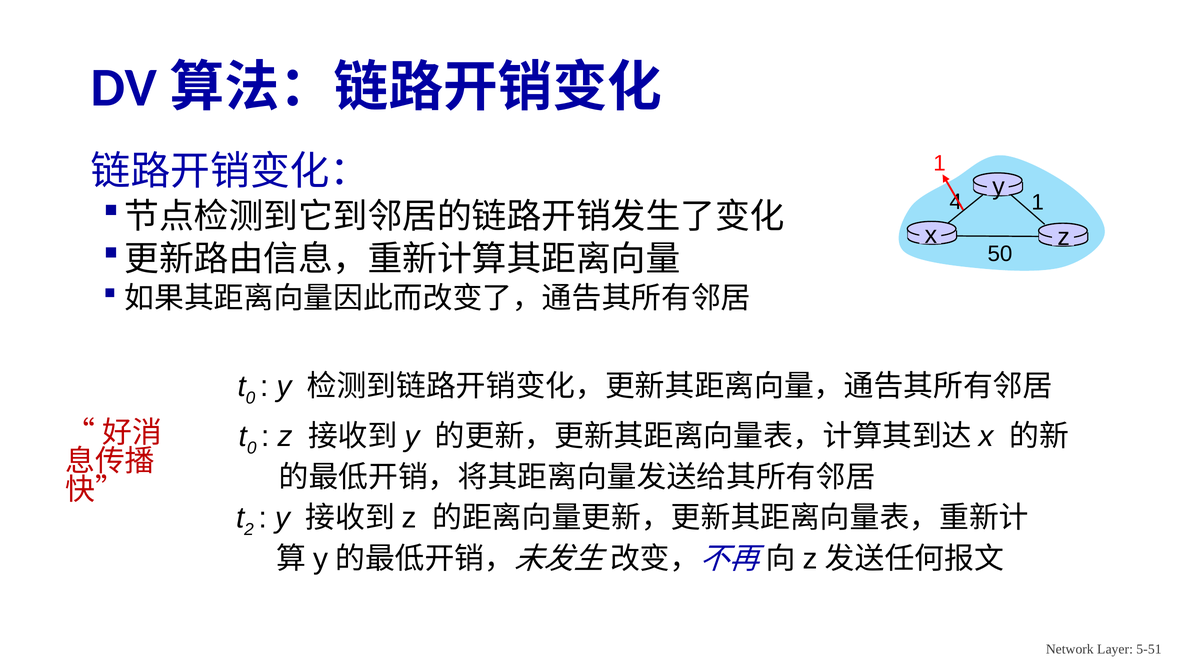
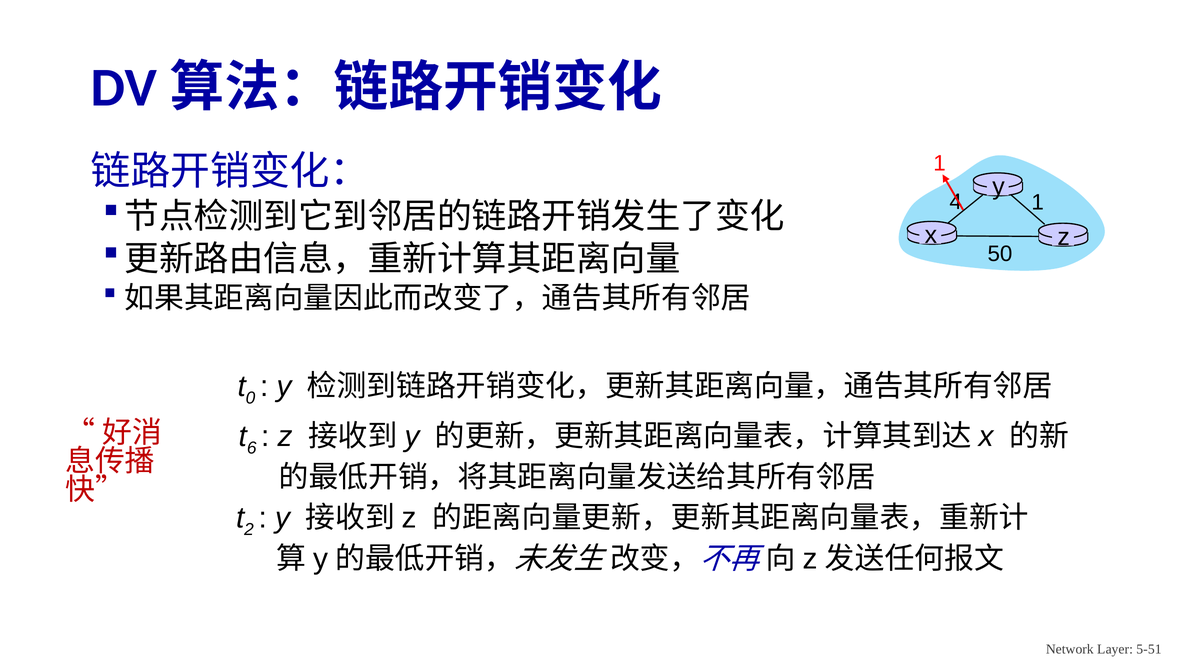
0 at (252, 448): 0 -> 6
